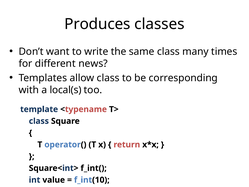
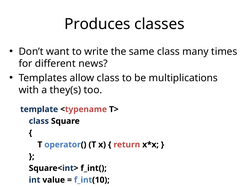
corresponding: corresponding -> multiplications
local(s: local(s -> they(s
